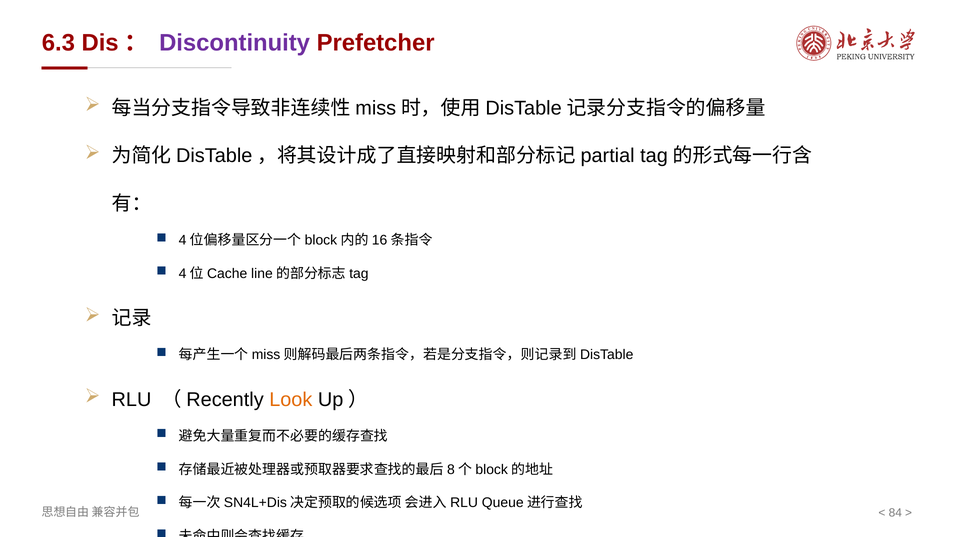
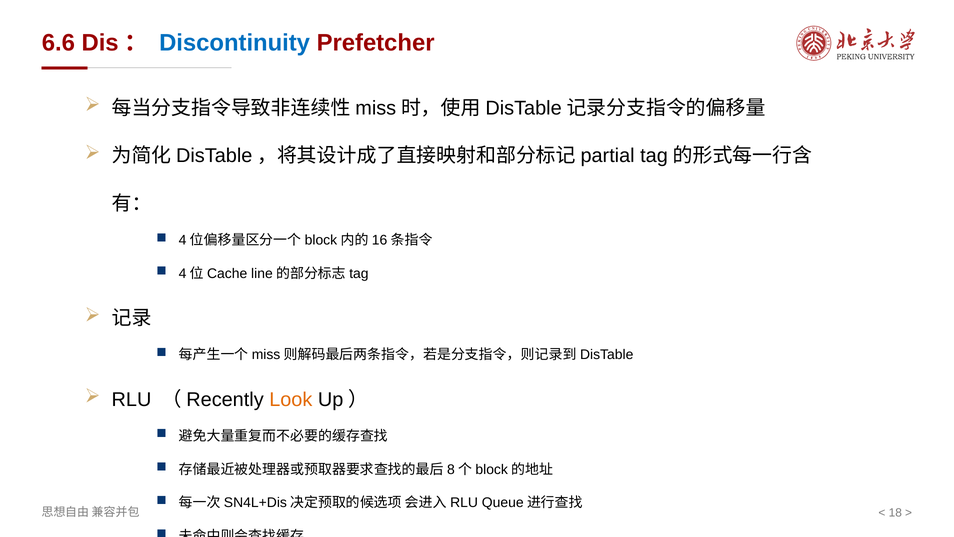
6.3: 6.3 -> 6.6
Discontinuity colour: purple -> blue
84: 84 -> 18
